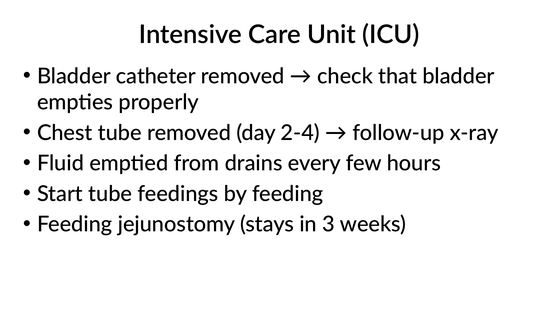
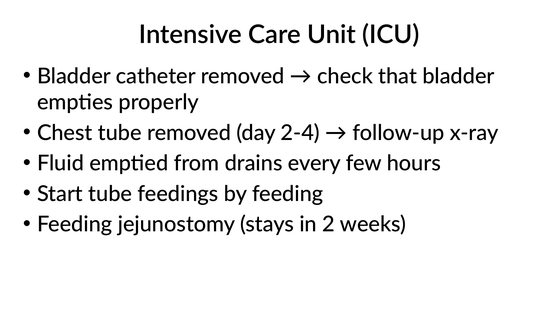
3: 3 -> 2
